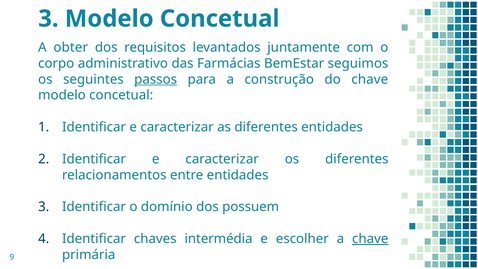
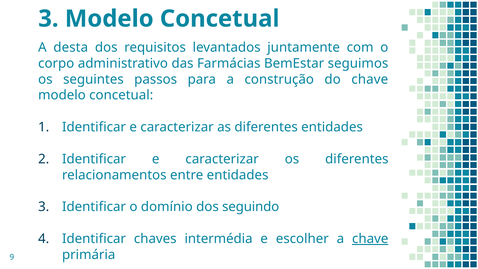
obter: obter -> desta
passos underline: present -> none
possuem: possuem -> seguindo
